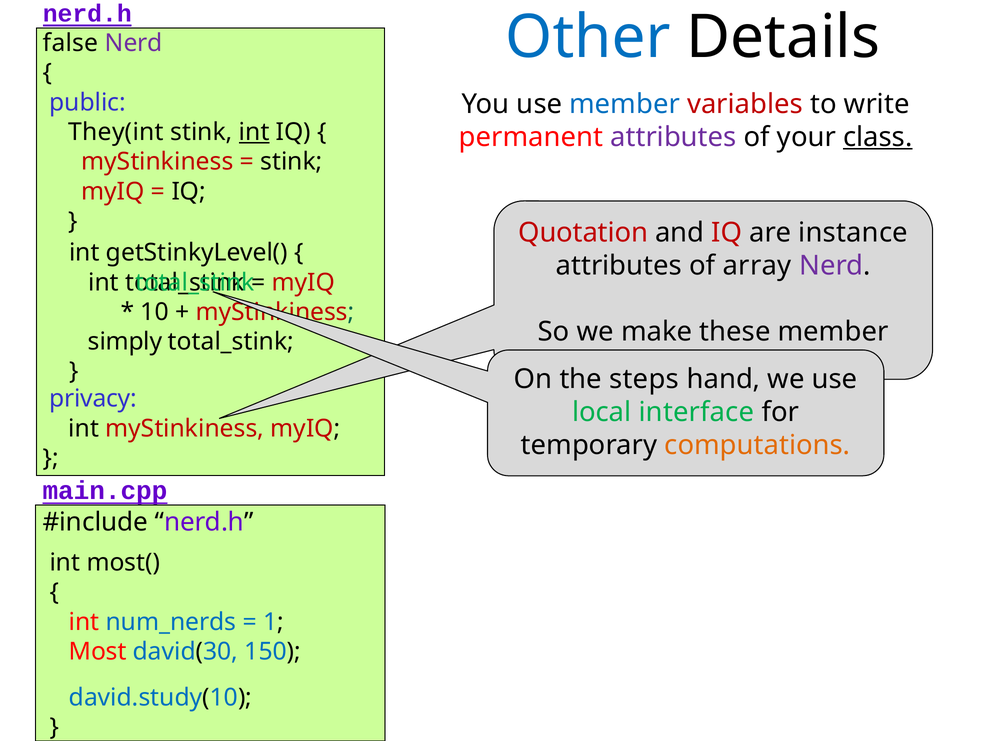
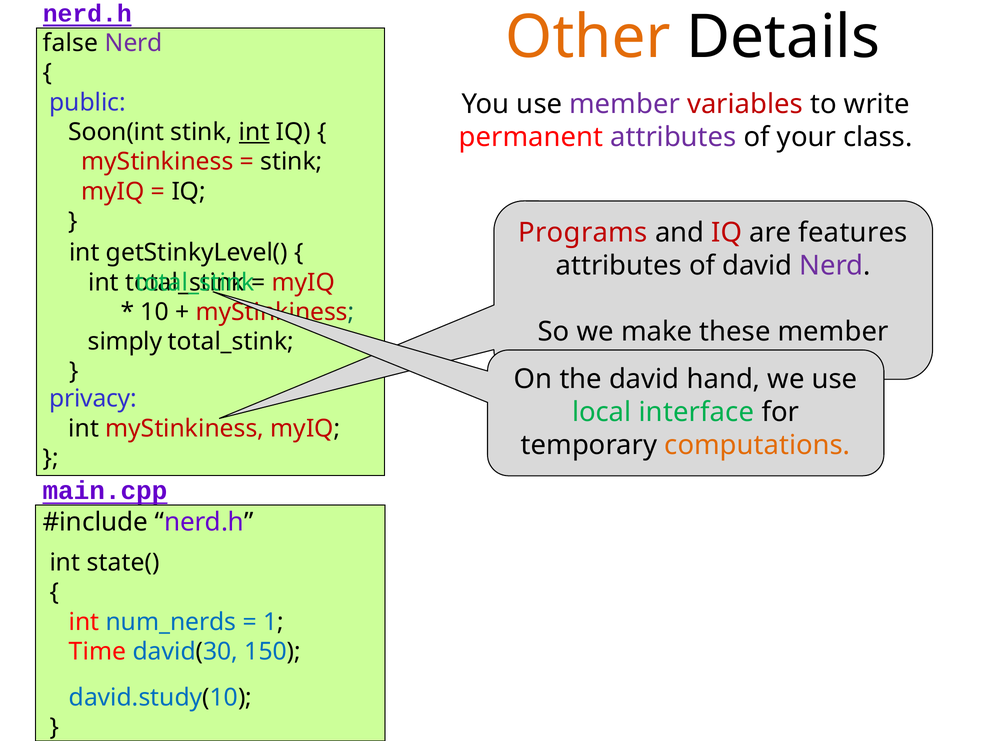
Other colour: blue -> orange
member at (625, 104) colour: blue -> purple
They(int: They(int -> Soon(int
class underline: present -> none
Quotation: Quotation -> Programs
instance: instance -> features
of array: array -> david
the steps: steps -> david
most(: most( -> state(
Most: Most -> Time
